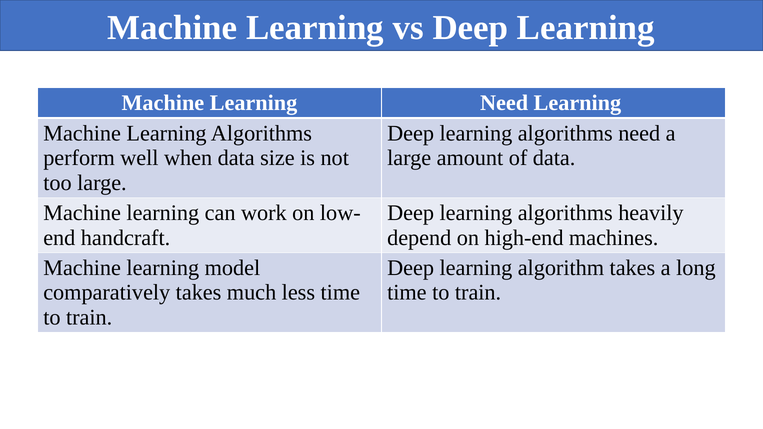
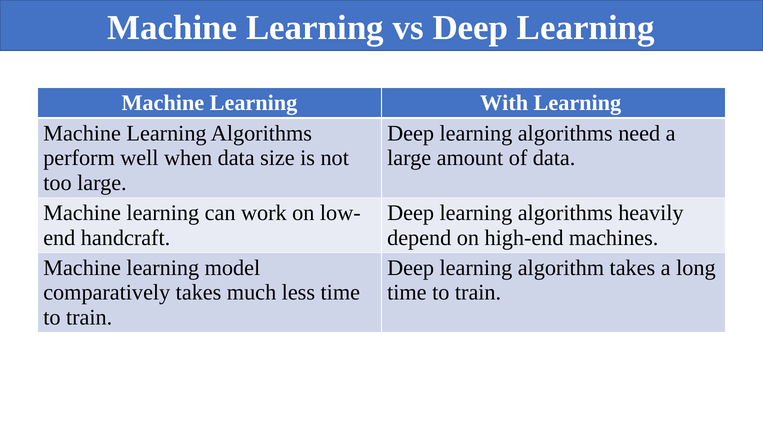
Learning Need: Need -> With
